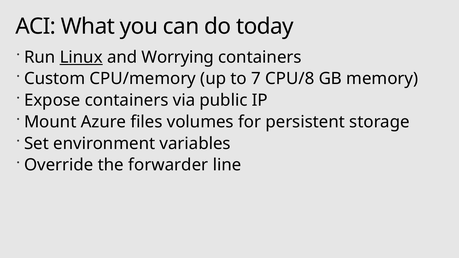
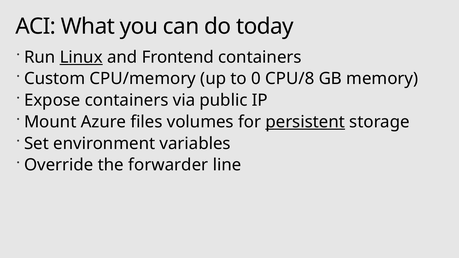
Worrying: Worrying -> Frontend
7: 7 -> 0
persistent underline: none -> present
